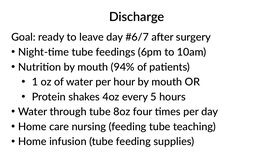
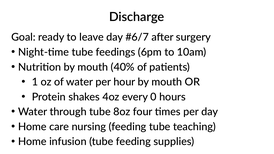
94%: 94% -> 40%
5: 5 -> 0
